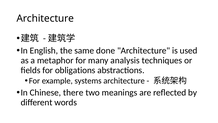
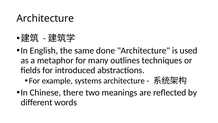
analysis: analysis -> outlines
obligations: obligations -> introduced
